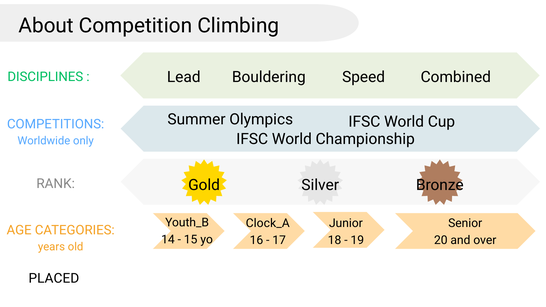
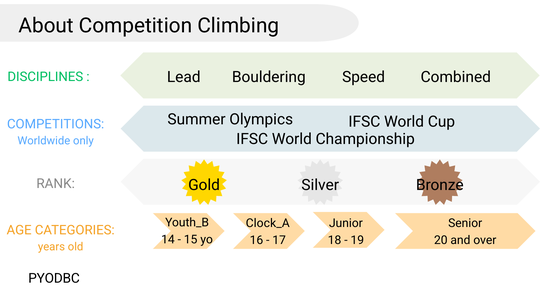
PLACED: PLACED -> PYODBC
